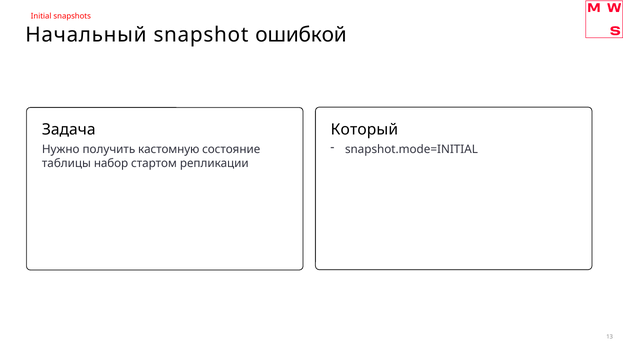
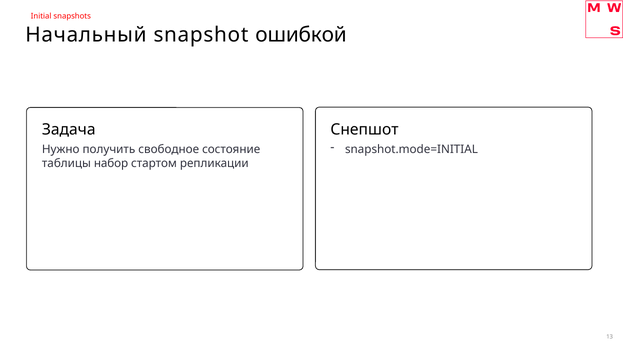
Который: Который -> Снепшот
кастомную: кастомную -> свободное
